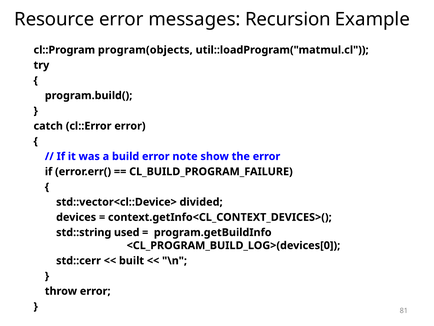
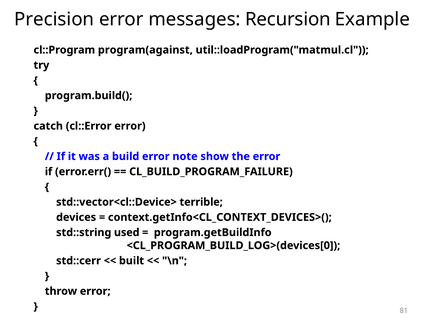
Resource: Resource -> Precision
program(objects: program(objects -> program(against
divided: divided -> terrible
